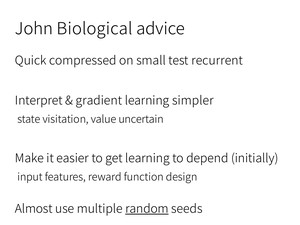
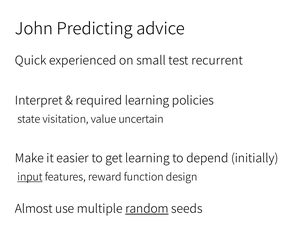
Biological: Biological -> Predicting
compressed: compressed -> experienced
gradient: gradient -> required
simpler: simpler -> policies
input underline: none -> present
